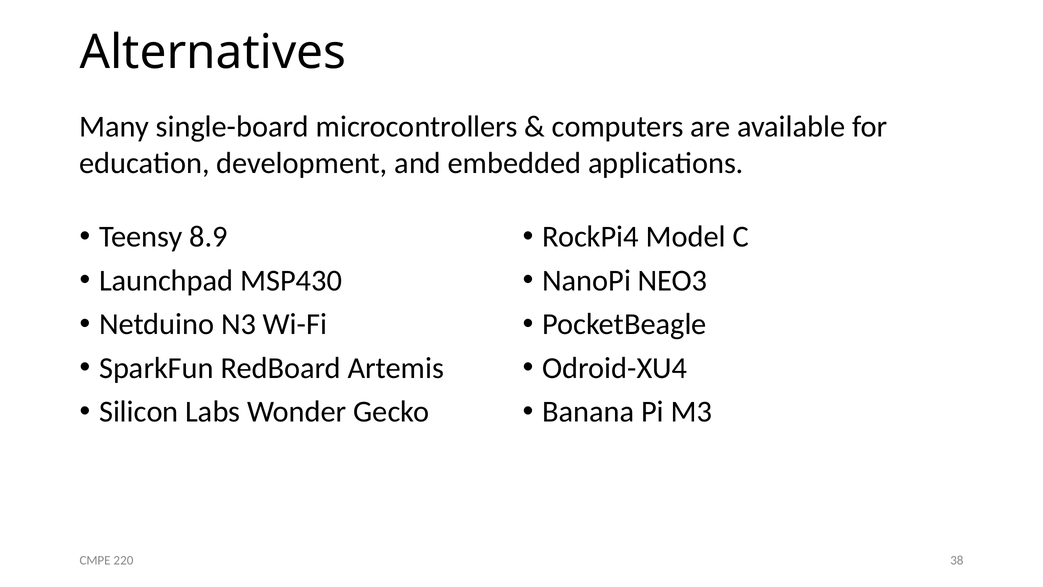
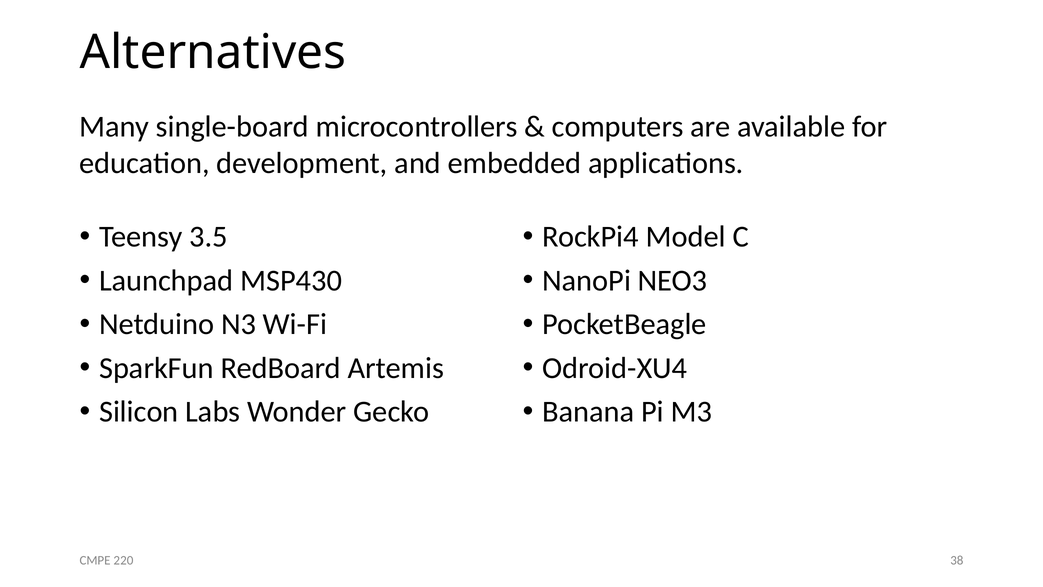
8.9: 8.9 -> 3.5
